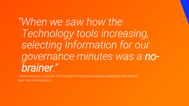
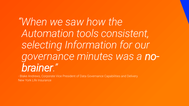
Technology: Technology -> Automation
increasing: increasing -> consistent
